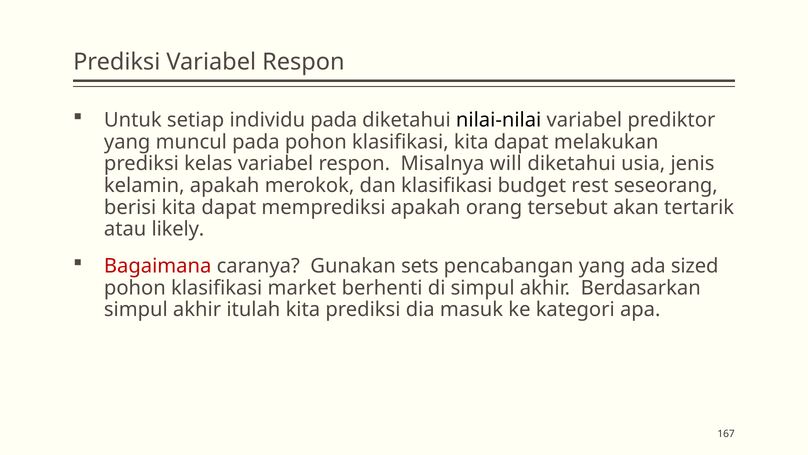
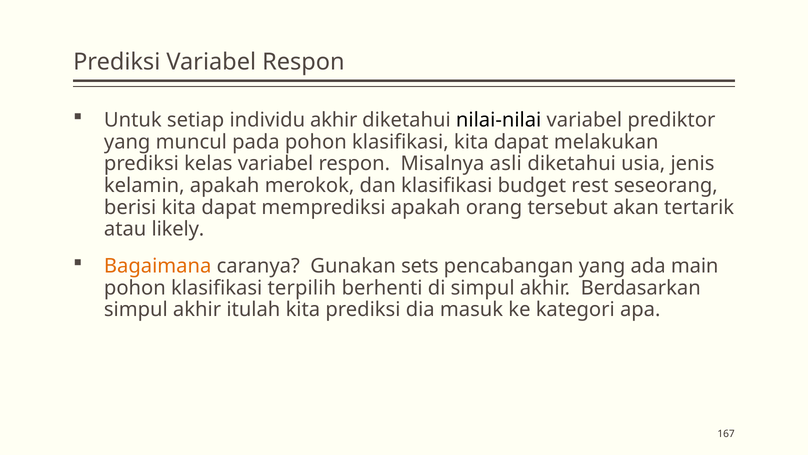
individu pada: pada -> akhir
will: will -> asli
Bagaimana colour: red -> orange
sized: sized -> main
market: market -> terpilih
